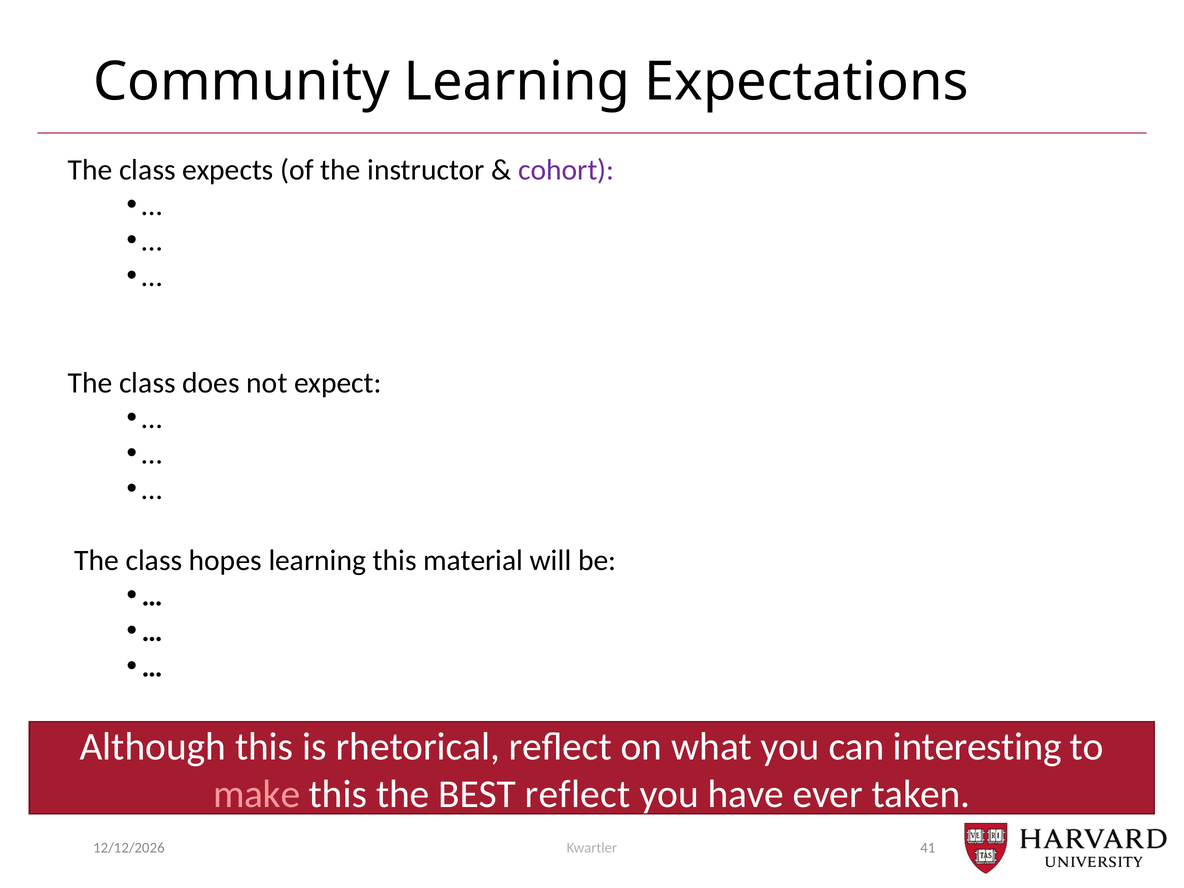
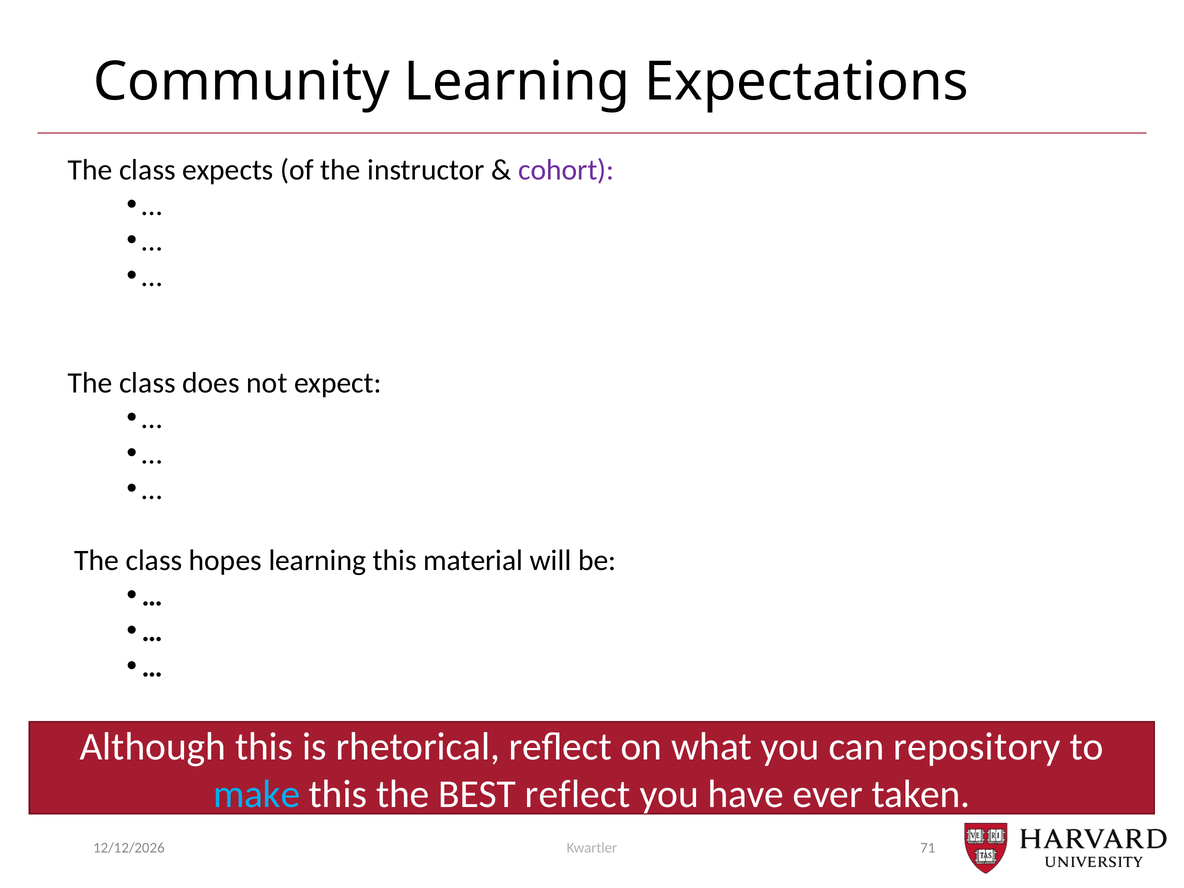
interesting: interesting -> repository
make colour: pink -> light blue
41: 41 -> 71
